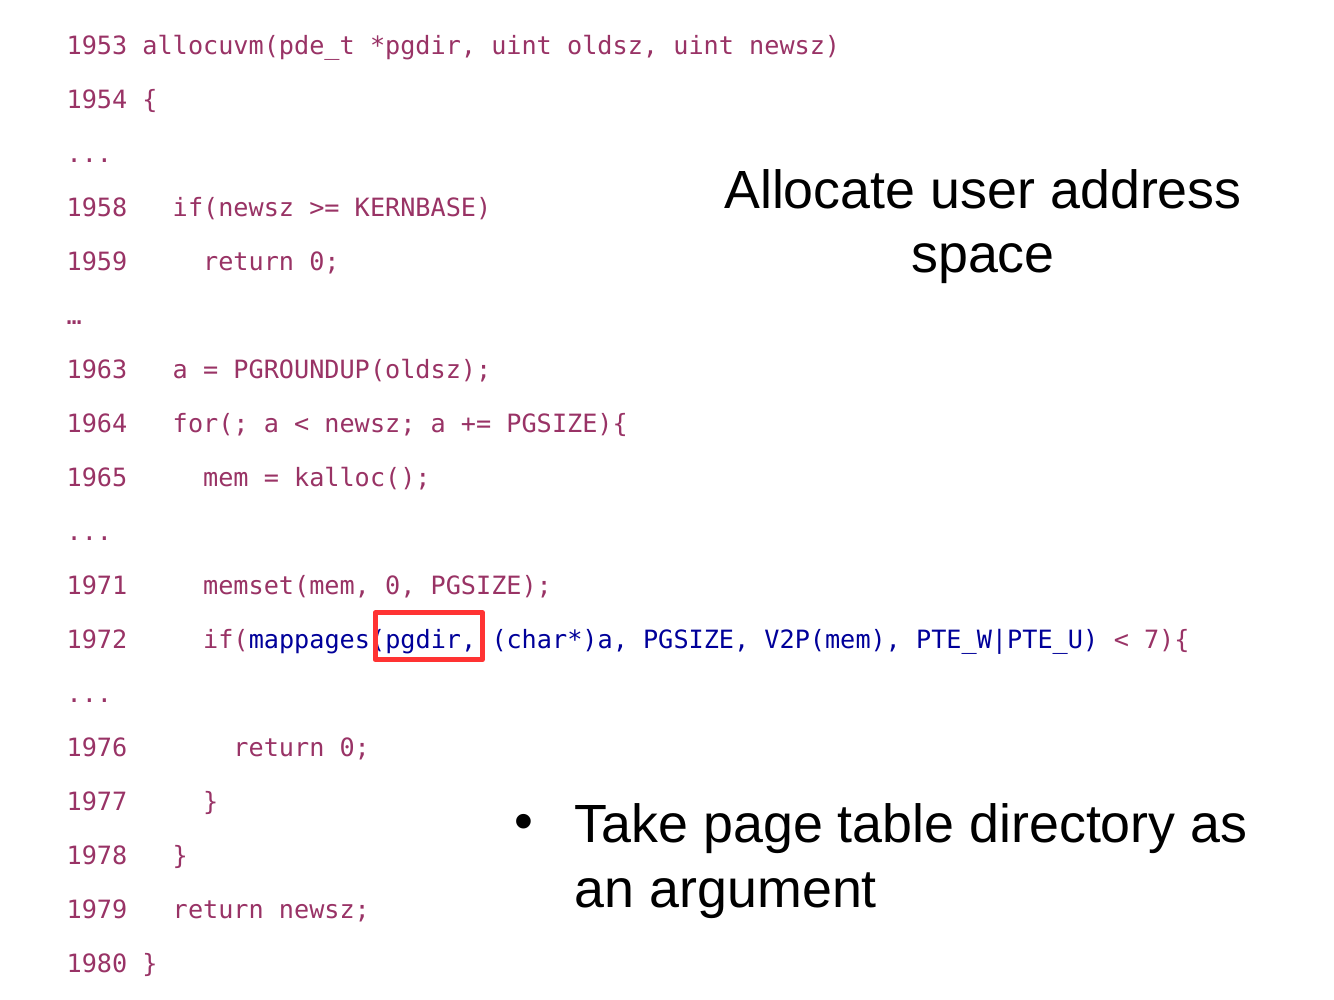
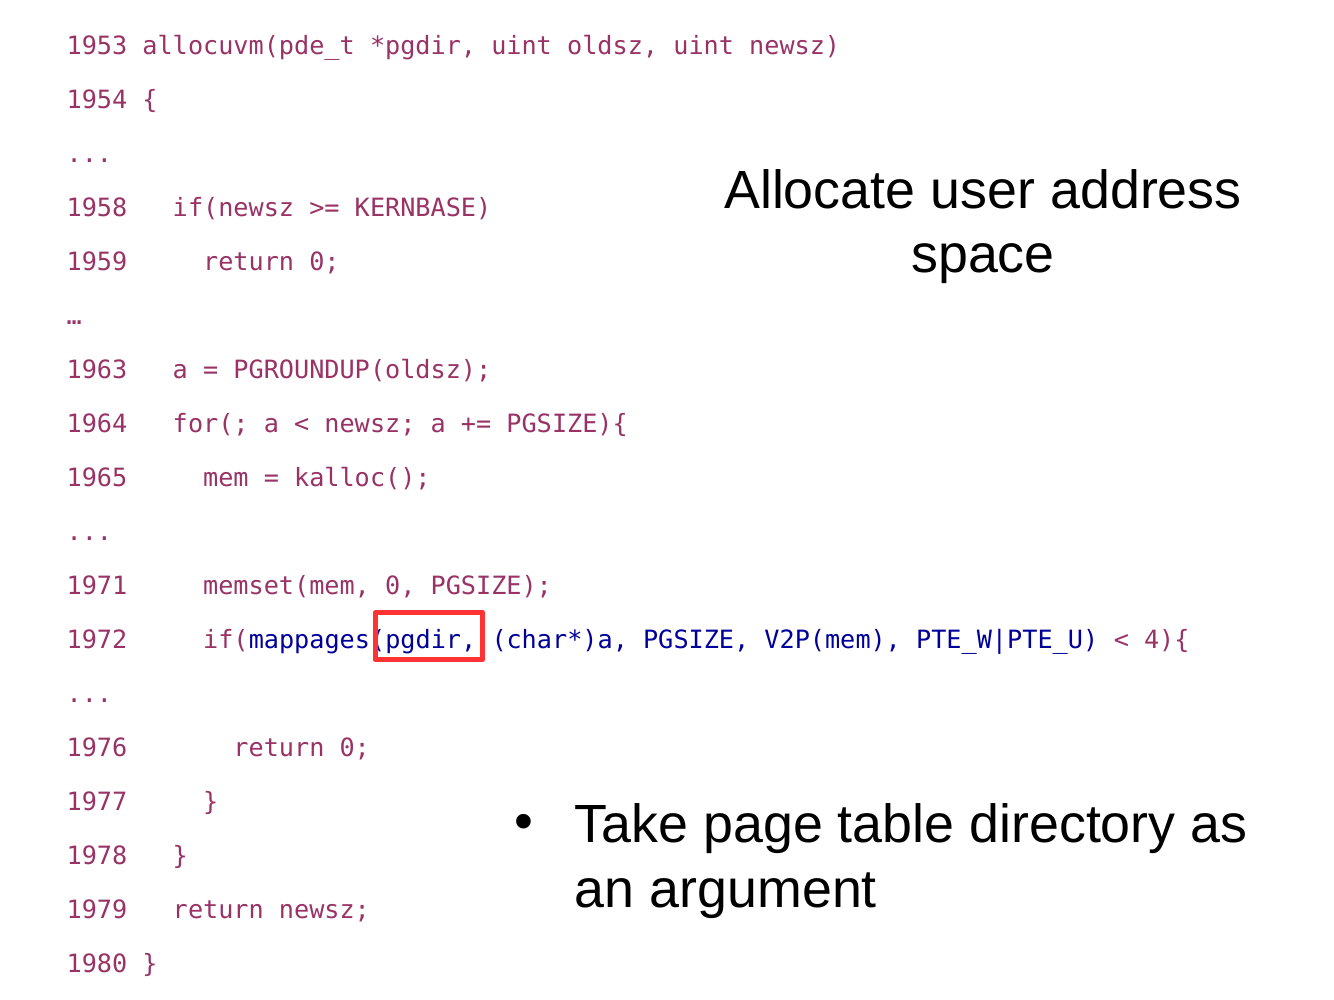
7){: 7){ -> 4){
